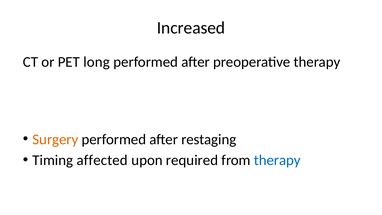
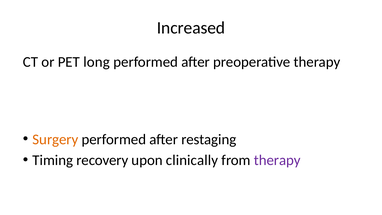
affected: affected -> recovery
required: required -> clinically
therapy at (277, 160) colour: blue -> purple
